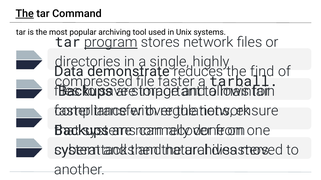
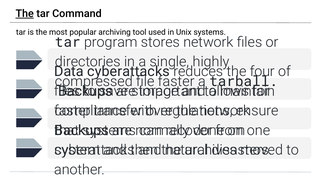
program underline: present -> none
Data demonstrate: demonstrate -> cyberattacks
find: find -> four
